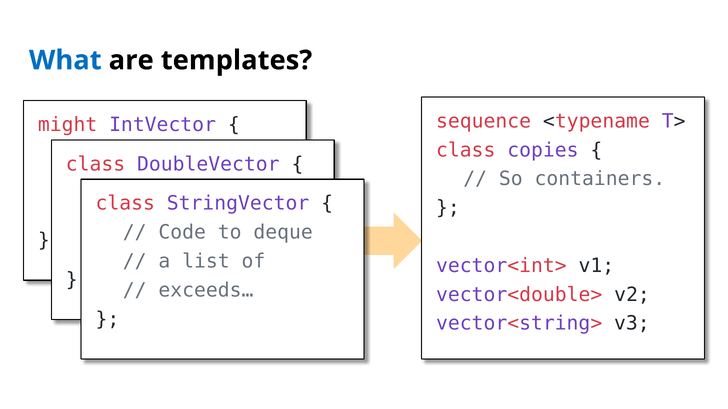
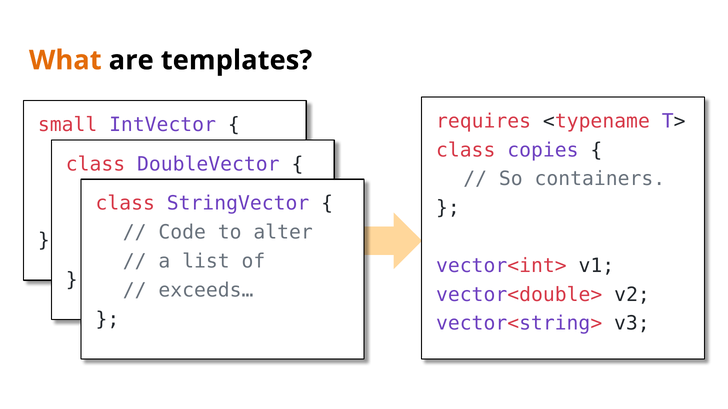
What colour: blue -> orange
sequence: sequence -> requires
might: might -> small
deque: deque -> alter
